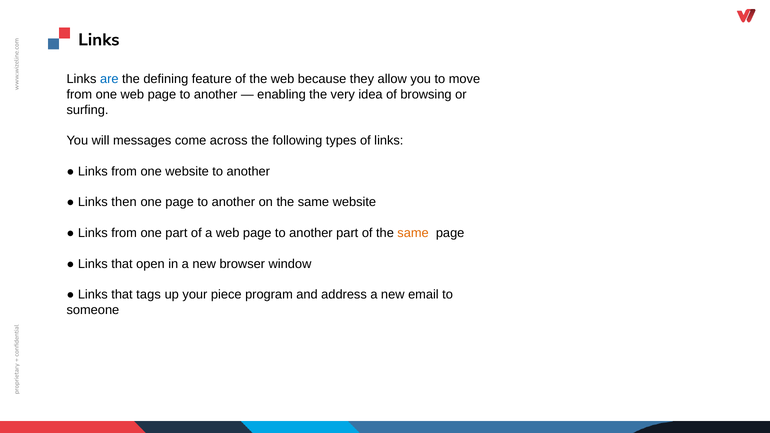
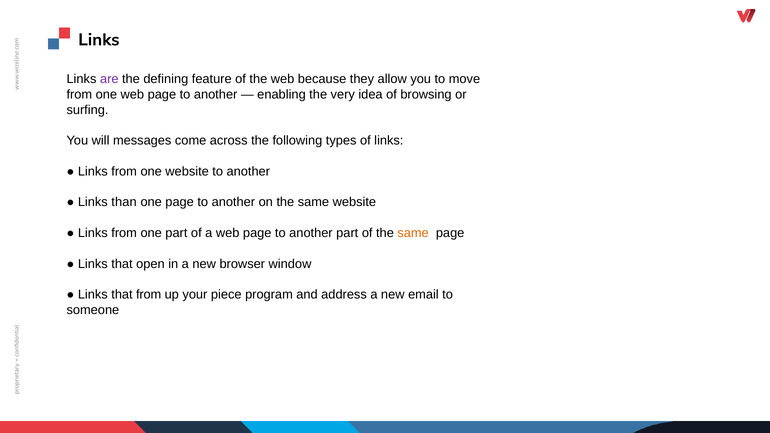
are colour: blue -> purple
then: then -> than
that tags: tags -> from
